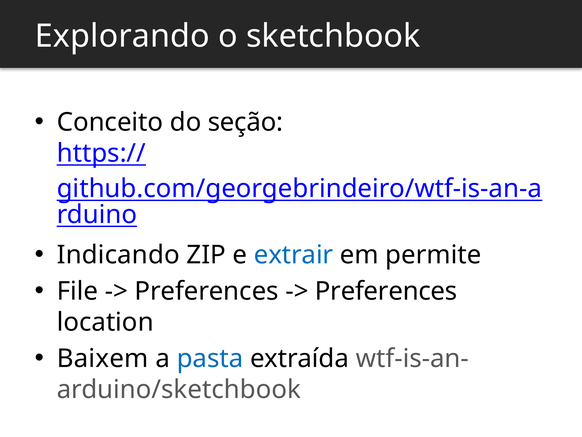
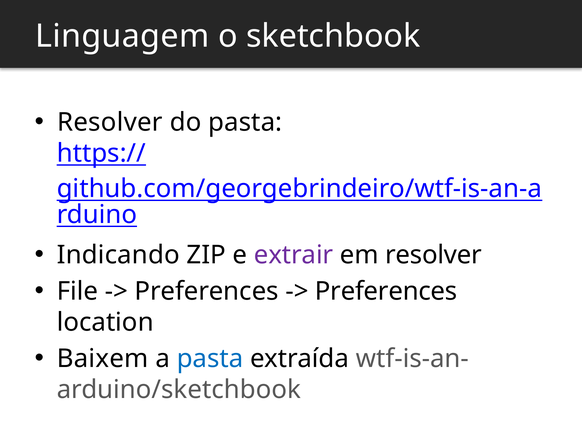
Explorando: Explorando -> Linguagem
Conceito at (110, 122): Conceito -> Resolver
do seção: seção -> pasta
extrair colour: blue -> purple
em permite: permite -> resolver
